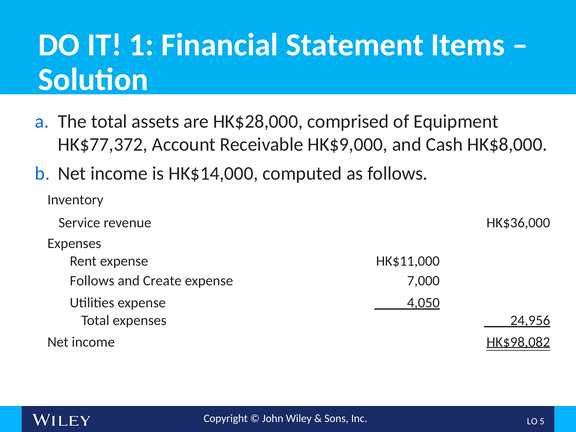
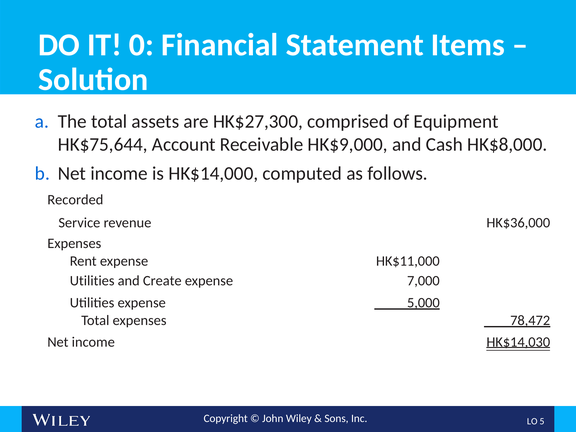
1: 1 -> 0
HK$28,000: HK$28,000 -> HK$27,300
HK$77,372: HK$77,372 -> HK$75,644
Inventory: Inventory -> Recorded
Follows at (92, 281): Follows -> Utilities
4,050: 4,050 -> 5,000
24,956: 24,956 -> 78,472
HK$98,082: HK$98,082 -> HK$14,030
